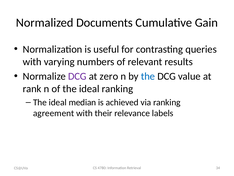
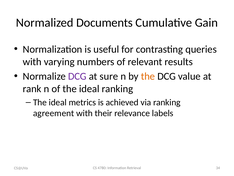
zero: zero -> sure
the at (148, 76) colour: blue -> orange
median: median -> metrics
